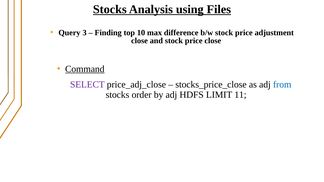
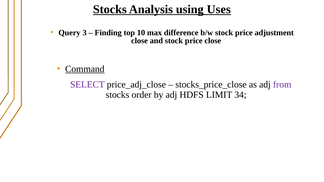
Files: Files -> Uses
from colour: blue -> purple
11: 11 -> 34
